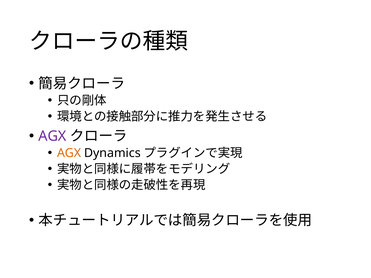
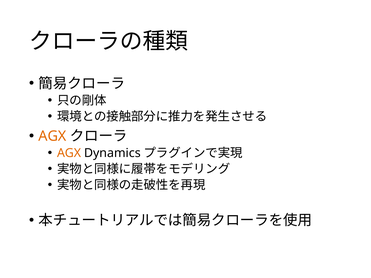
AGX at (52, 136) colour: purple -> orange
